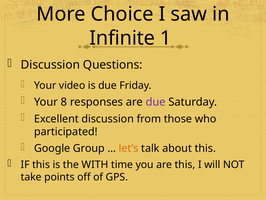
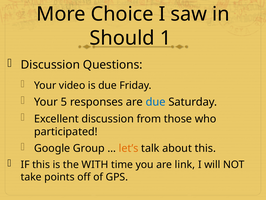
Infinite: Infinite -> Should
8: 8 -> 5
due at (156, 102) colour: purple -> blue
are this: this -> link
